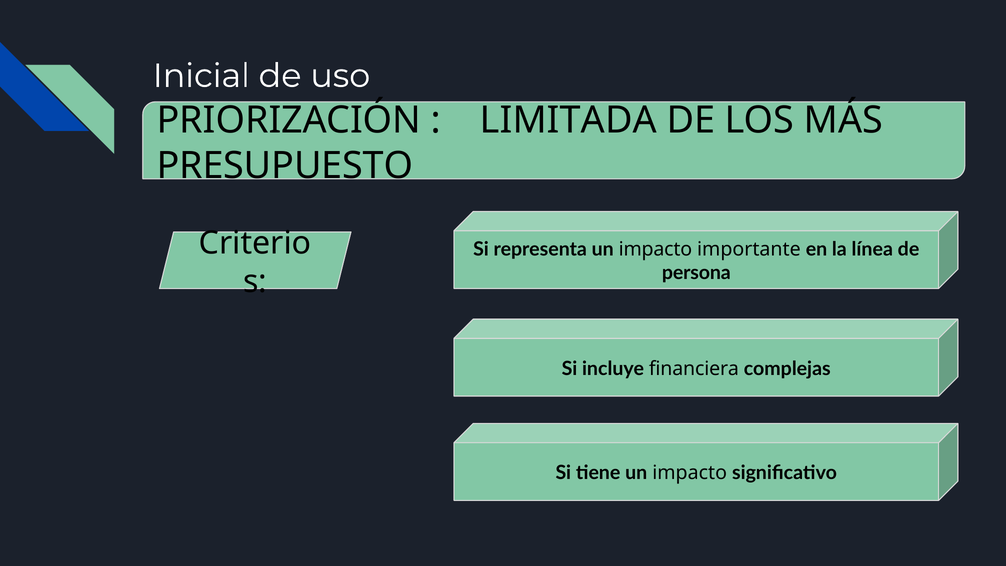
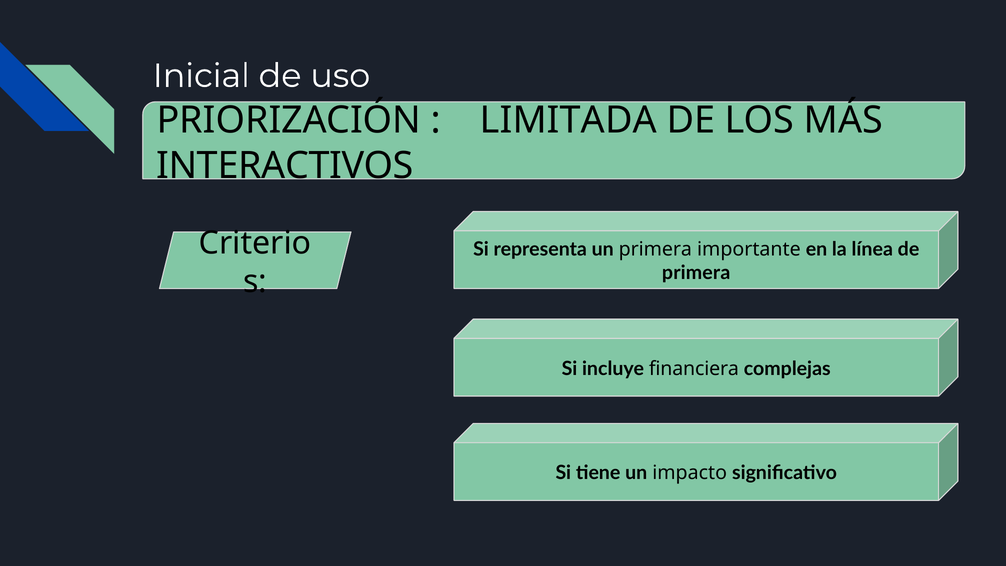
PRESUPUESTO: PRESUPUESTO -> INTERACTIVOS
representa un impacto: impacto -> primera
persona at (696, 273): persona -> primera
